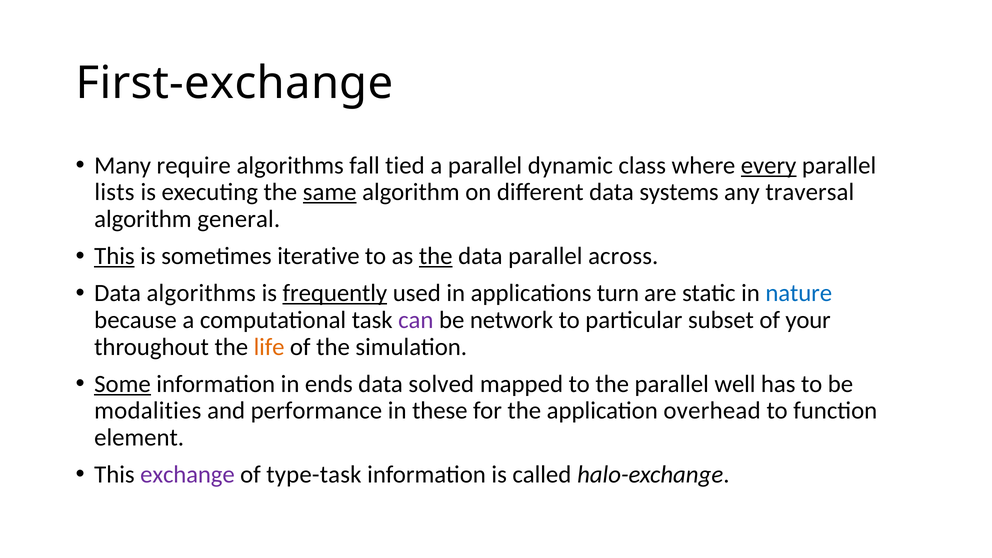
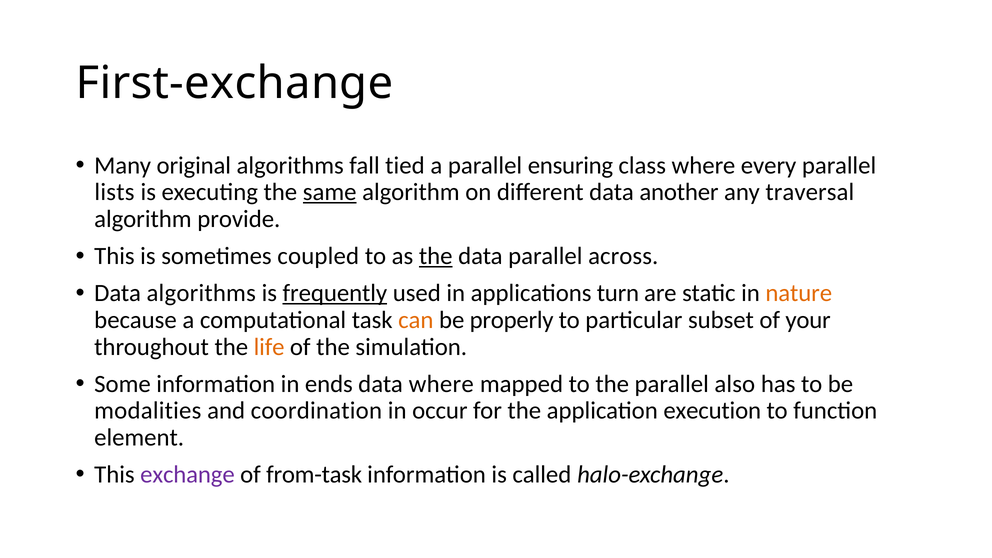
require: require -> original
dynamic: dynamic -> ensuring
every underline: present -> none
systems: systems -> another
general: general -> provide
This at (114, 256) underline: present -> none
iterative: iterative -> coupled
nature colour: blue -> orange
can colour: purple -> orange
network: network -> properly
Some underline: present -> none
data solved: solved -> where
well: well -> also
performance: performance -> coordination
these: these -> occur
overhead: overhead -> execution
type-task: type-task -> from-task
